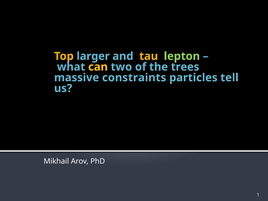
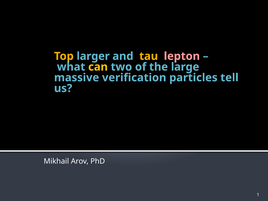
lepton colour: light green -> pink
trees: trees -> large
constraints: constraints -> verification
